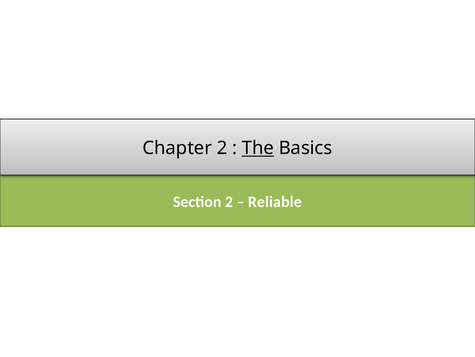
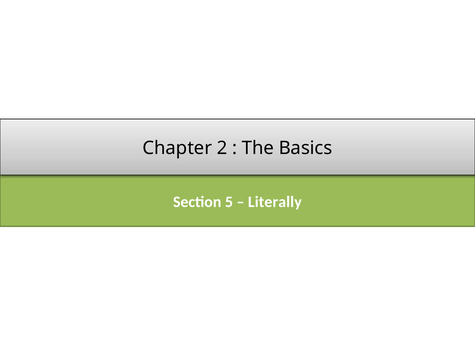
The underline: present -> none
Section 2: 2 -> 5
Reliable: Reliable -> Literally
